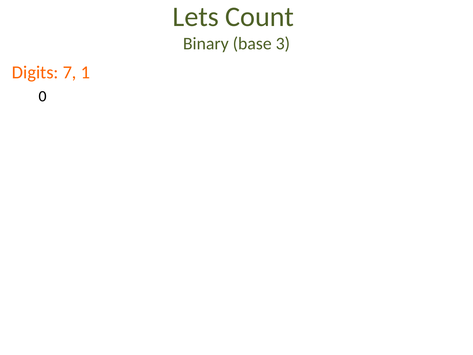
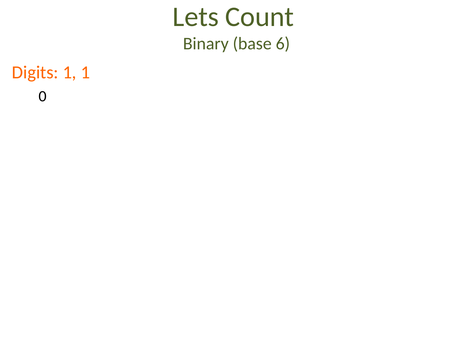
3: 3 -> 6
Digits 7: 7 -> 1
